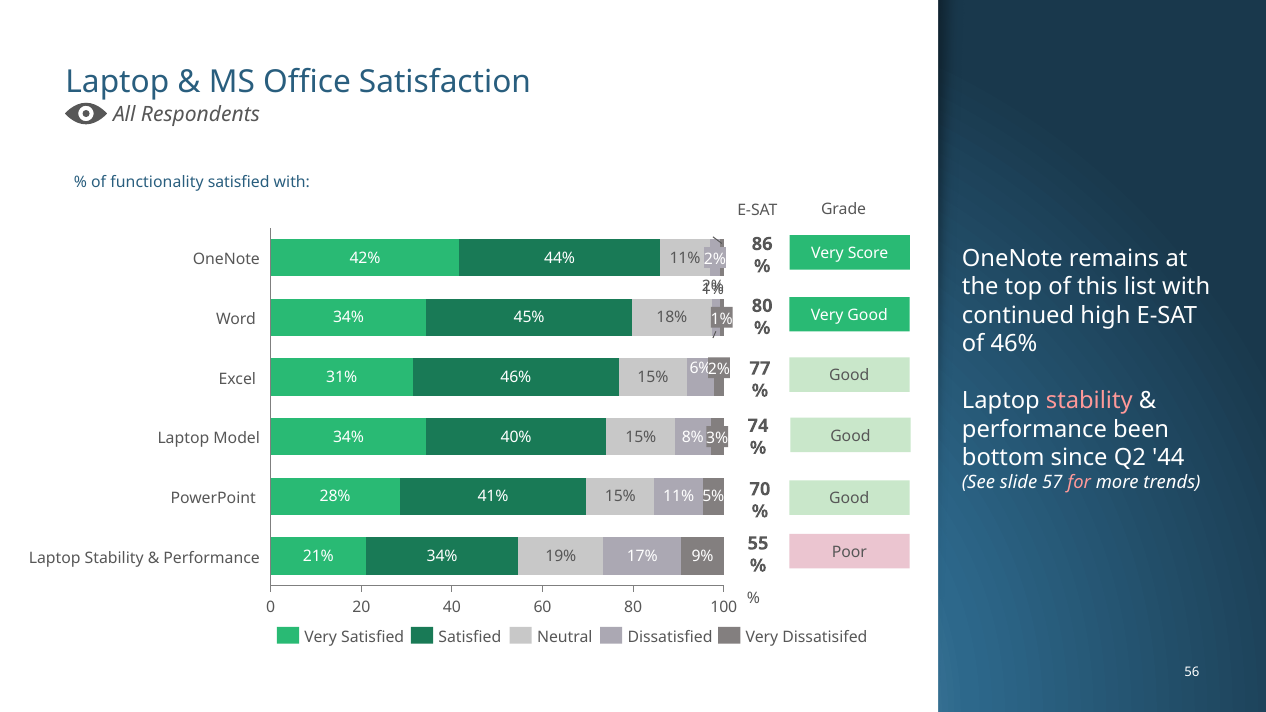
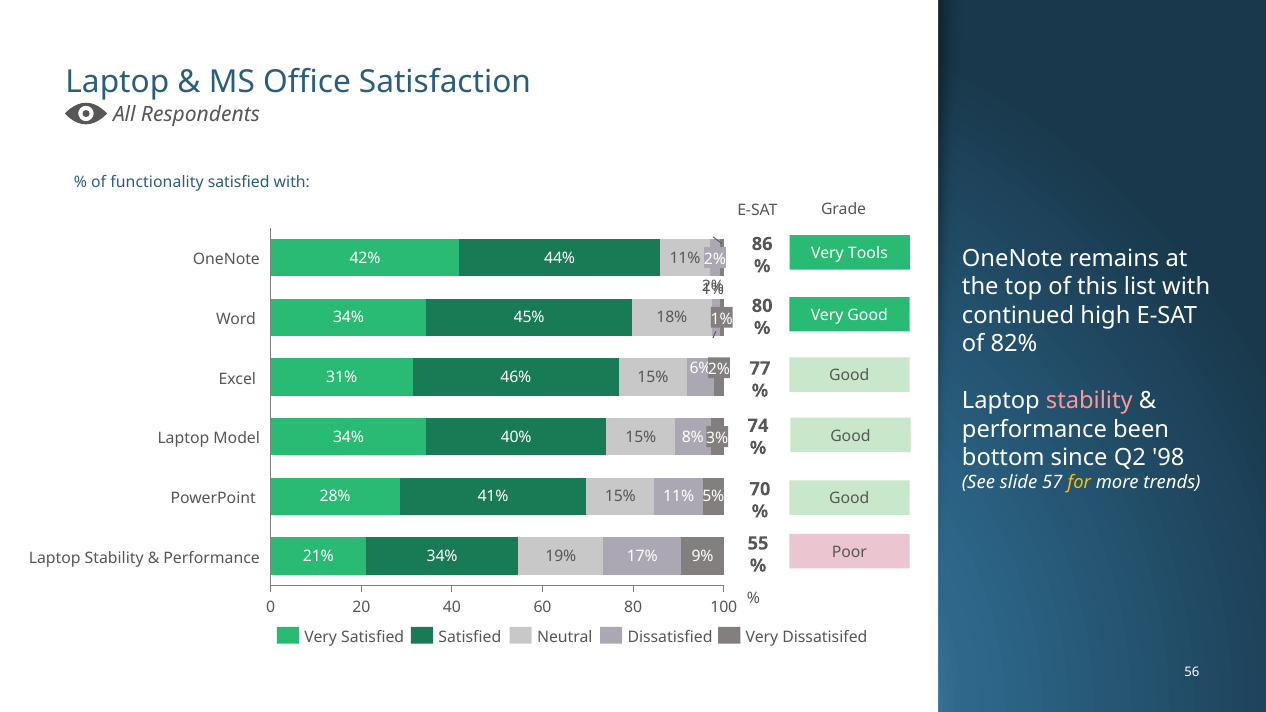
Score: Score -> Tools
of 46%: 46% -> 82%
44: 44 -> 98
for colour: pink -> yellow
